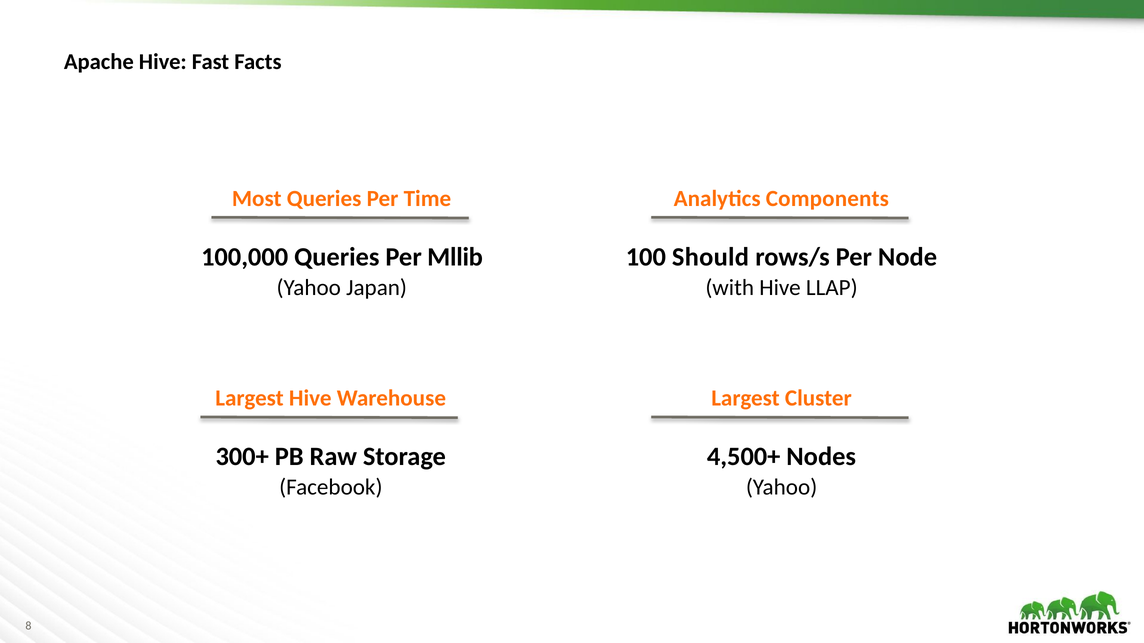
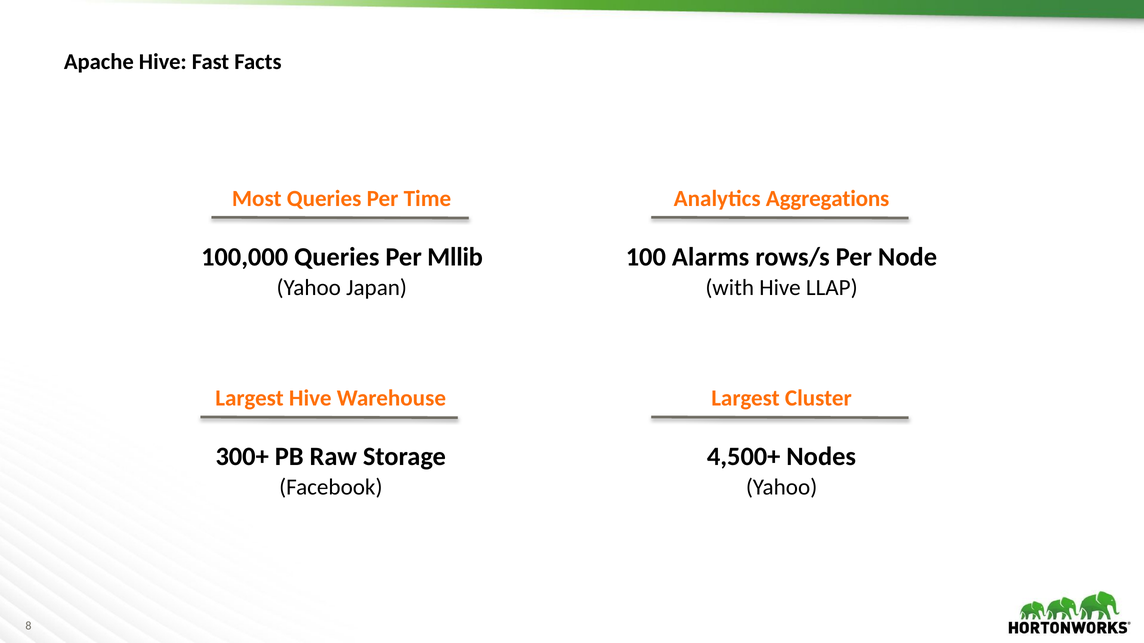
Components: Components -> Aggregations
Should: Should -> Alarms
